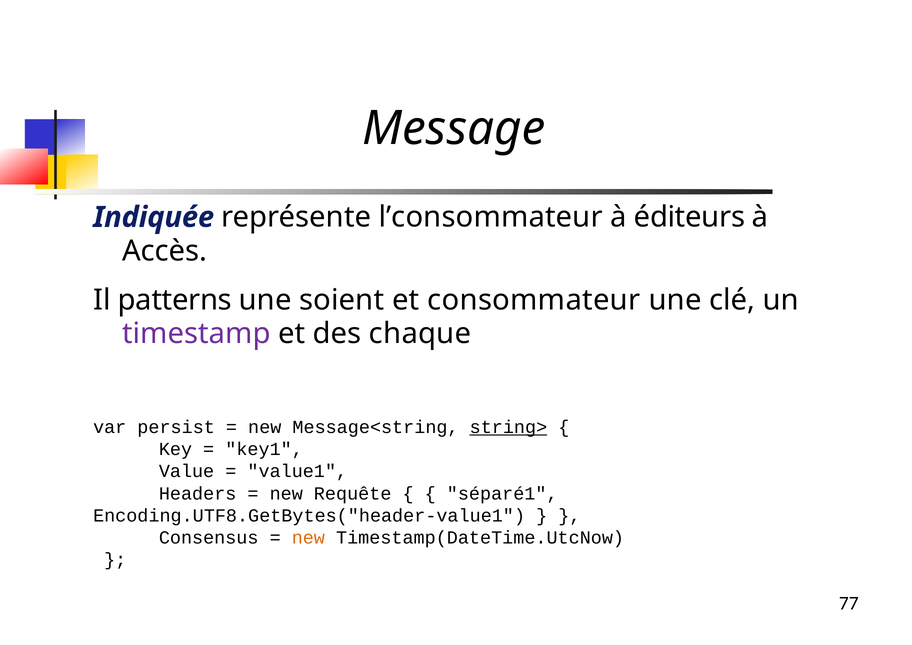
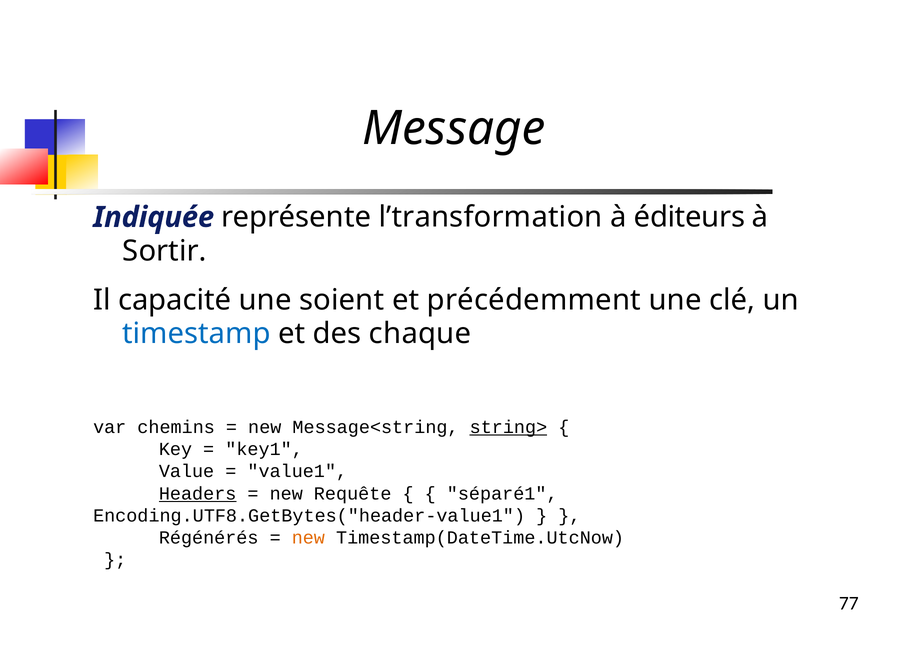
l’consommateur: l’consommateur -> l’transformation
Accès: Accès -> Sortir
patterns: patterns -> capacité
consommateur: consommateur -> précédemment
timestamp colour: purple -> blue
persist: persist -> chemins
Headers underline: none -> present
Consensus: Consensus -> Régénérés
